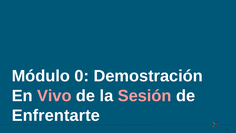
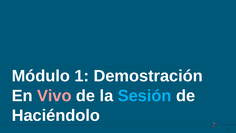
0: 0 -> 1
Sesión colour: pink -> light blue
Enfrentarte: Enfrentarte -> Haciéndolo
